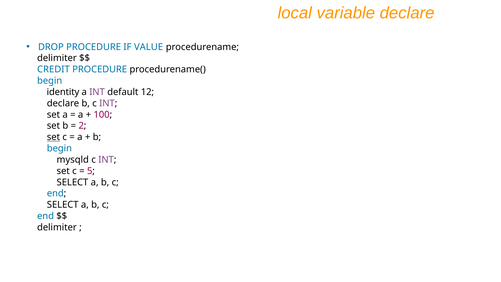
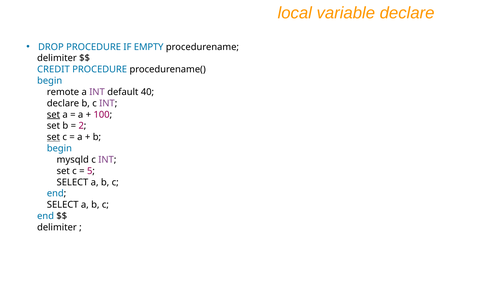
VALUE: VALUE -> EMPTY
identity: identity -> remote
12: 12 -> 40
set at (53, 115) underline: none -> present
